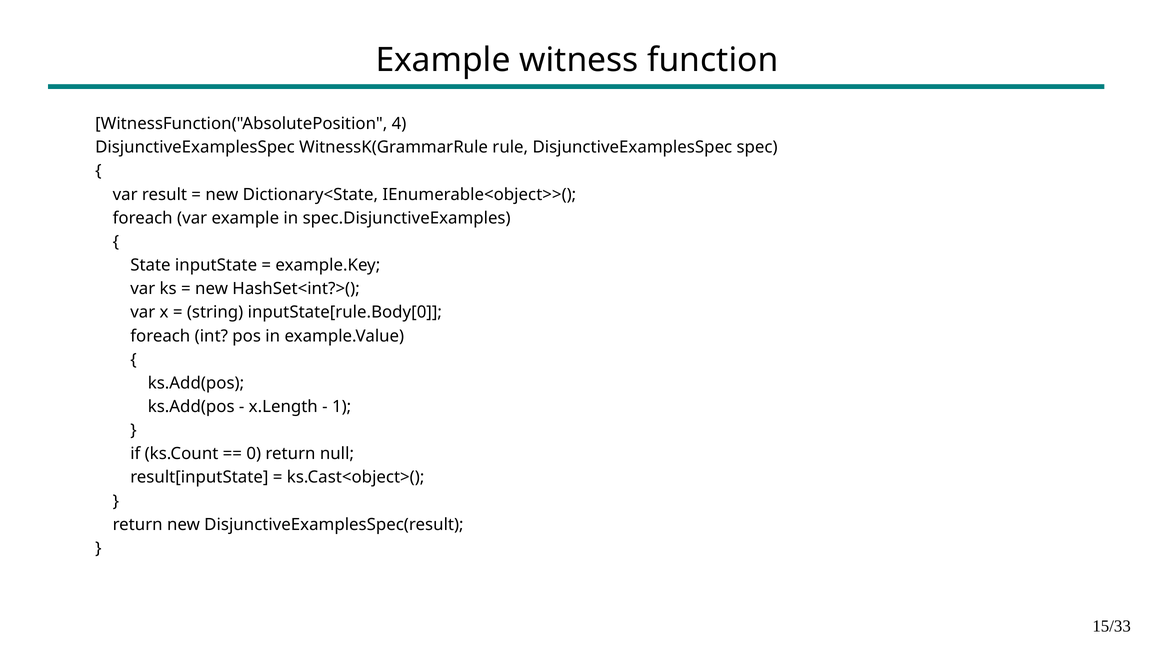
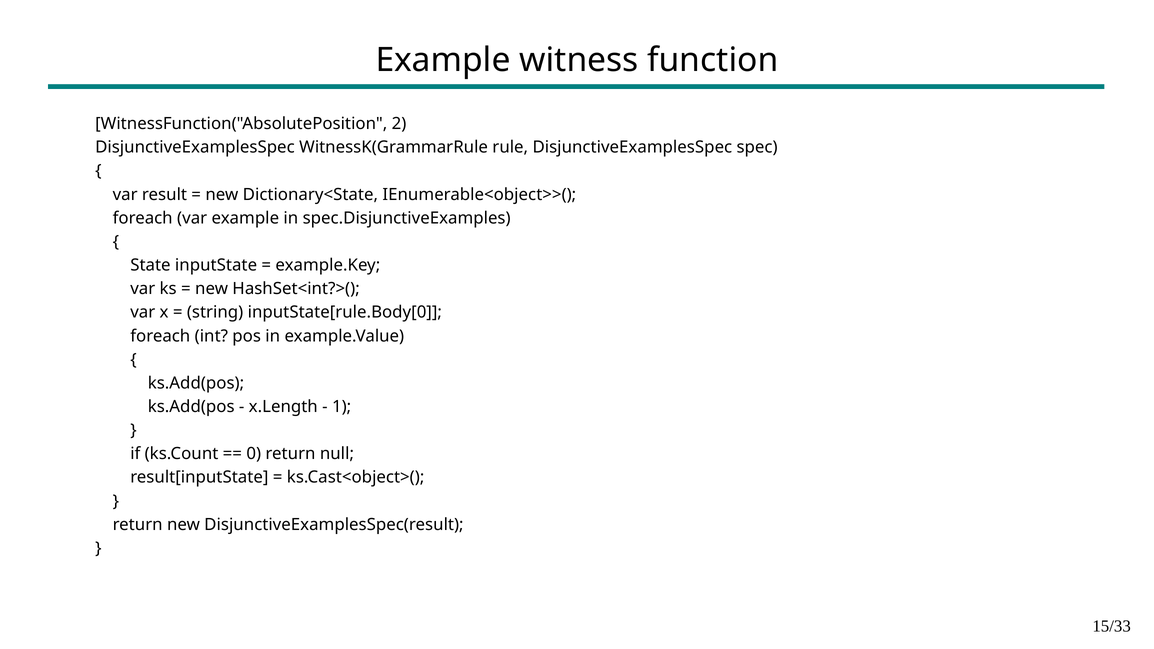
4: 4 -> 2
